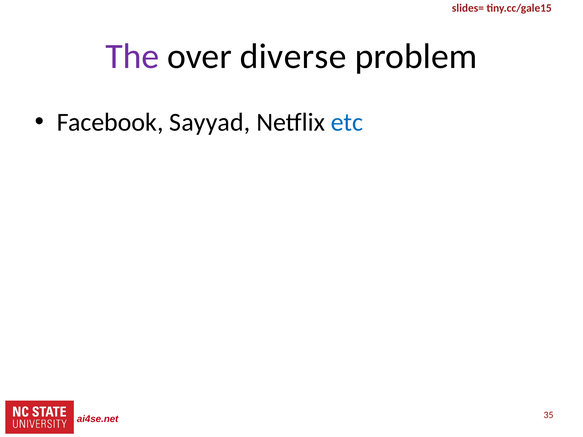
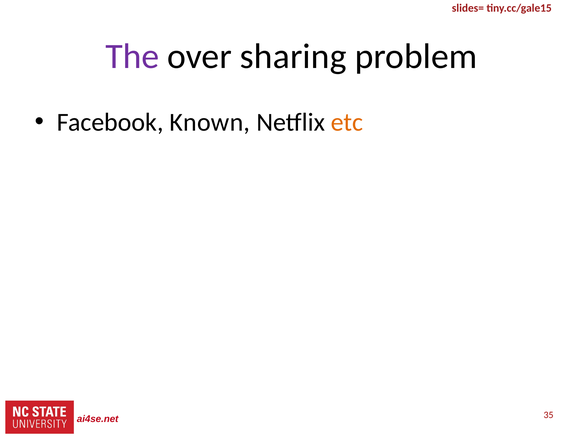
diverse: diverse -> sharing
Sayyad: Sayyad -> Known
etc colour: blue -> orange
